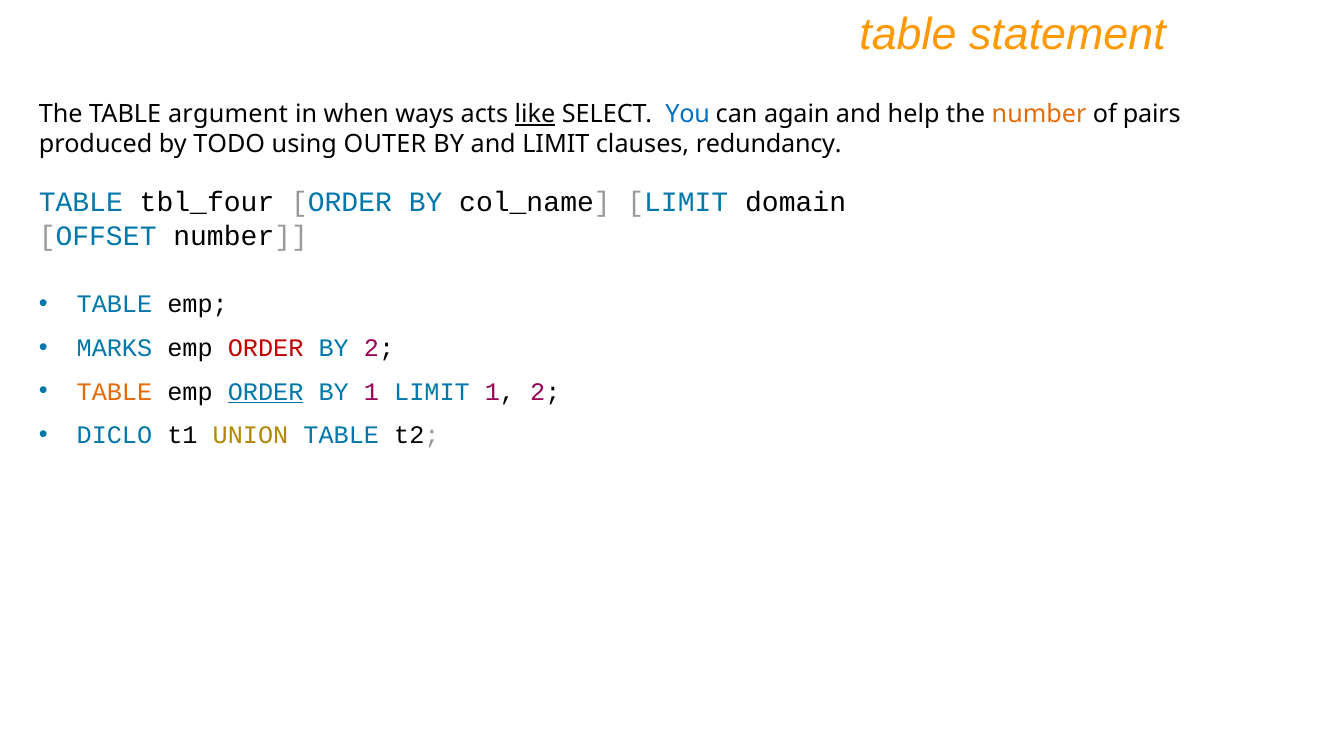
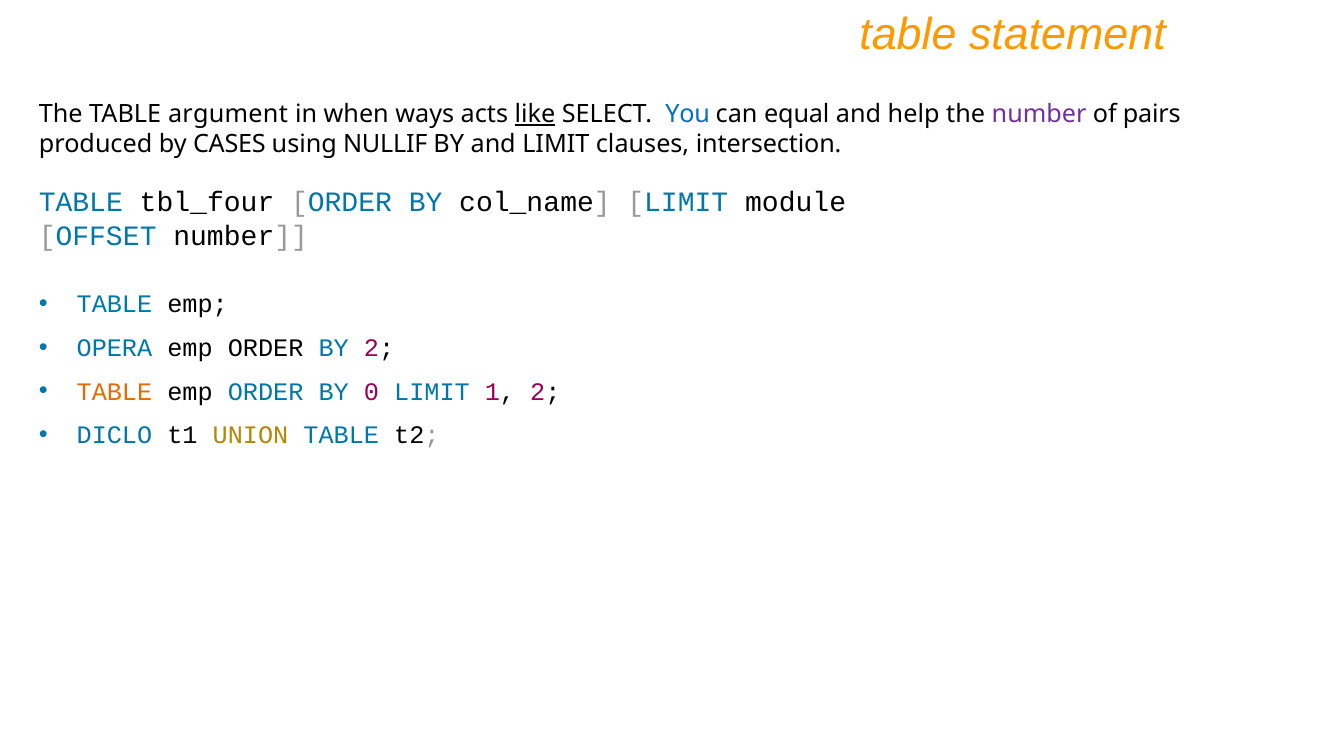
again: again -> equal
number at (1039, 114) colour: orange -> purple
TODO: TODO -> CASES
OUTER: OUTER -> NULLIF
redundancy: redundancy -> intersection
domain: domain -> module
MARKS: MARKS -> OPERA
ORDER at (266, 348) colour: red -> black
ORDER at (266, 392) underline: present -> none
BY 1: 1 -> 0
